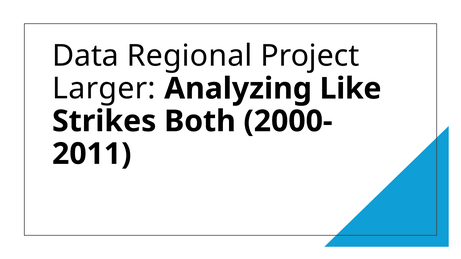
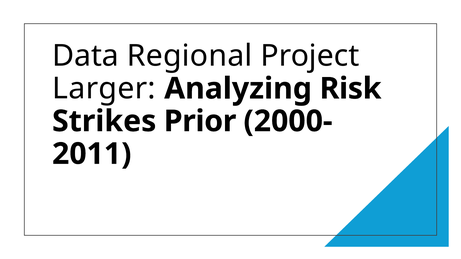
Like: Like -> Risk
Both: Both -> Prior
